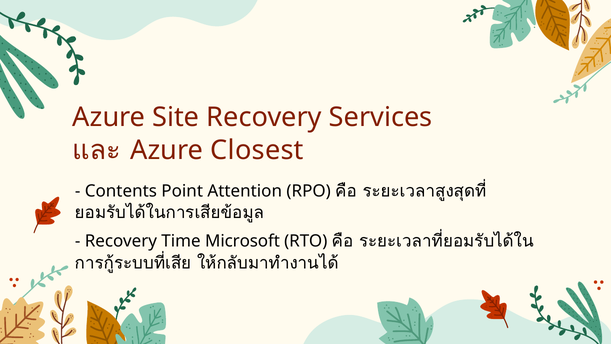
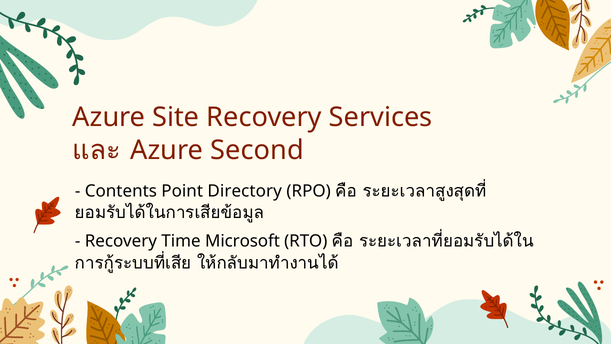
Closest: Closest -> Second
Attention: Attention -> Directory
